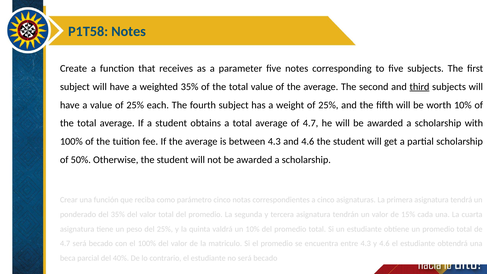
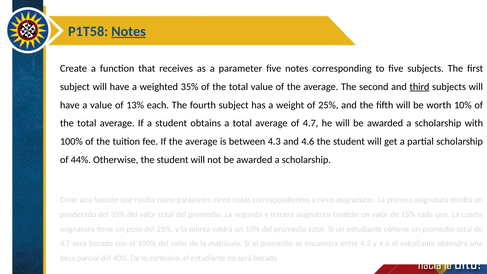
Notes at (129, 31) underline: none -> present
value of 25%: 25% -> 13%
50%: 50% -> 44%
